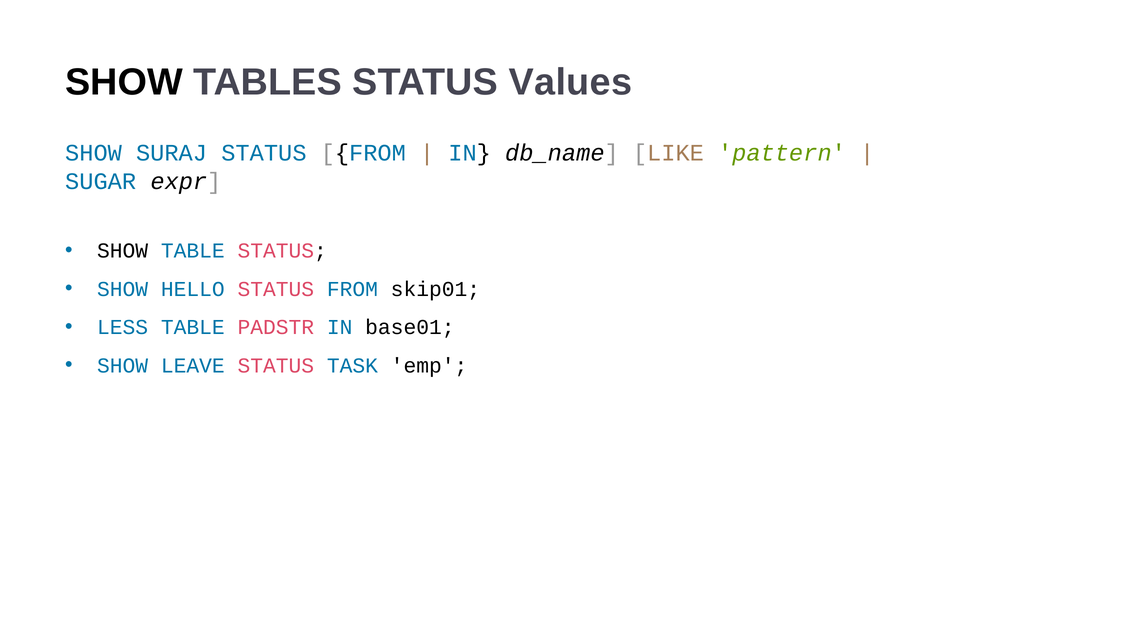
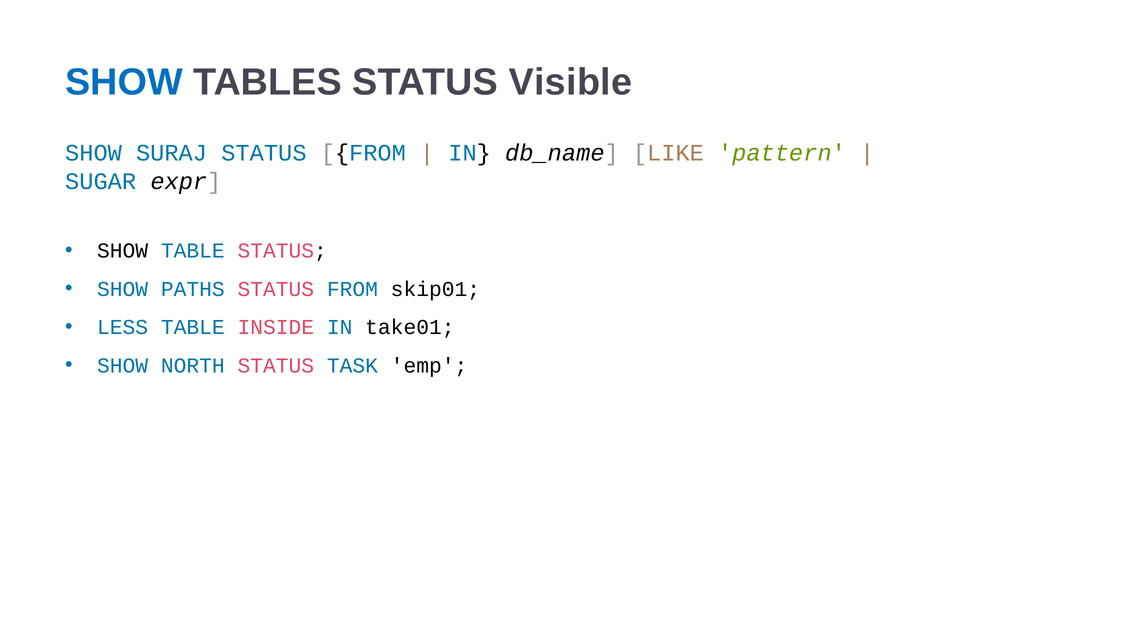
SHOW at (124, 82) colour: black -> blue
Values: Values -> Visible
HELLO: HELLO -> PATHS
PADSTR: PADSTR -> INSIDE
base01: base01 -> take01
LEAVE: LEAVE -> NORTH
